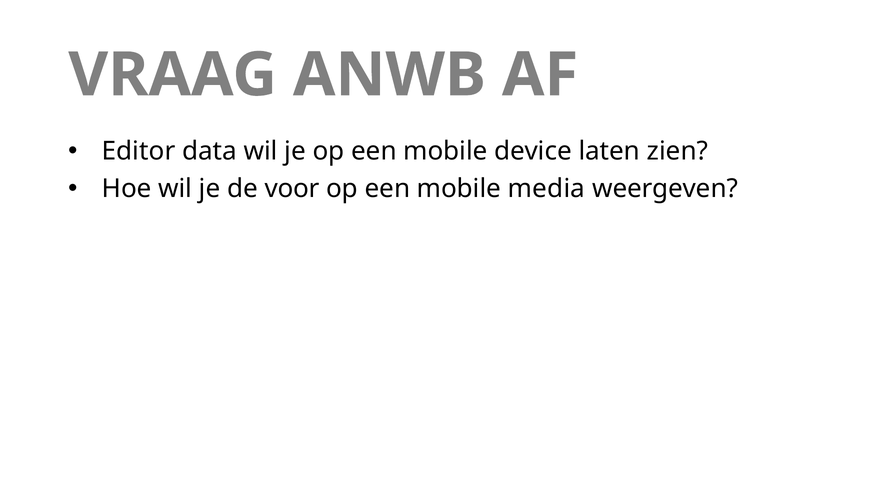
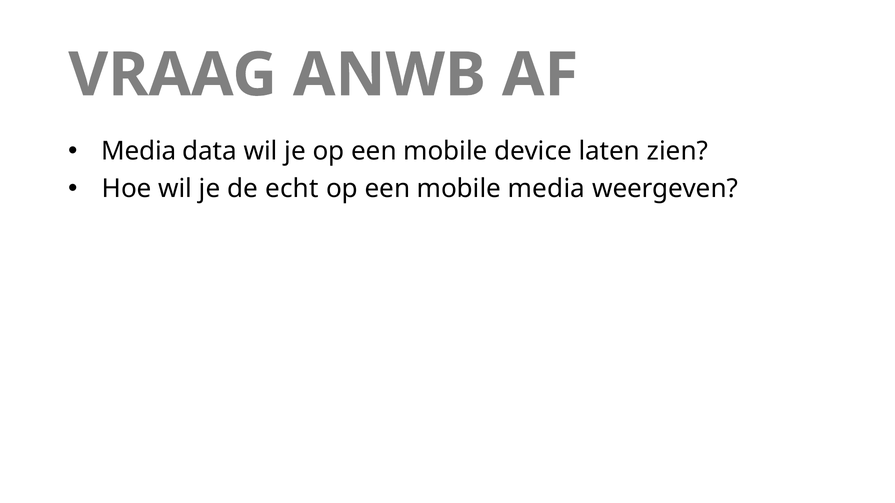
Editor at (139, 151): Editor -> Media
voor: voor -> echt
